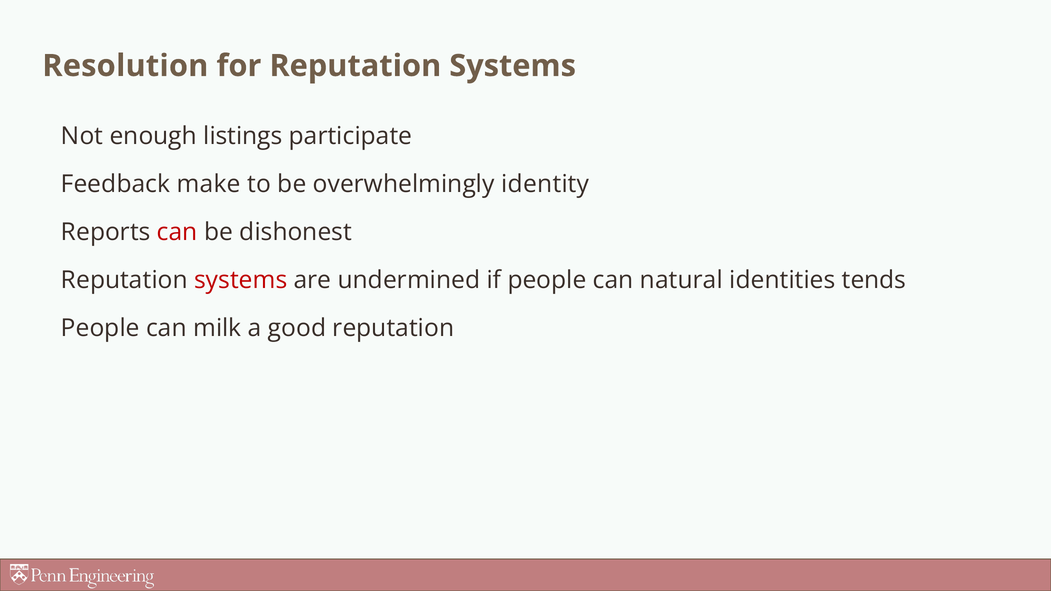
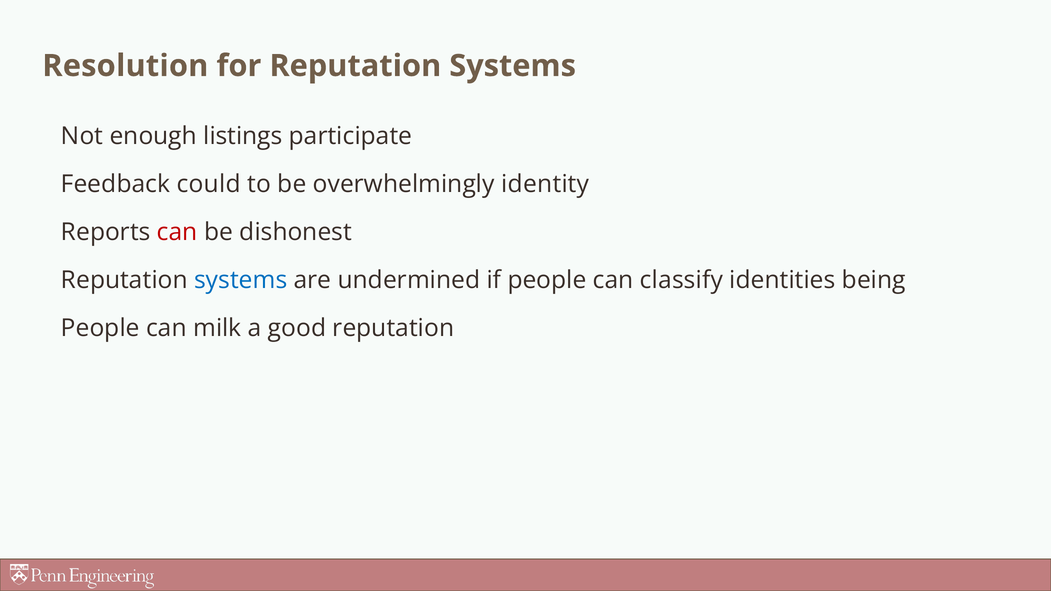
make: make -> could
systems at (241, 280) colour: red -> blue
natural: natural -> classify
tends: tends -> being
